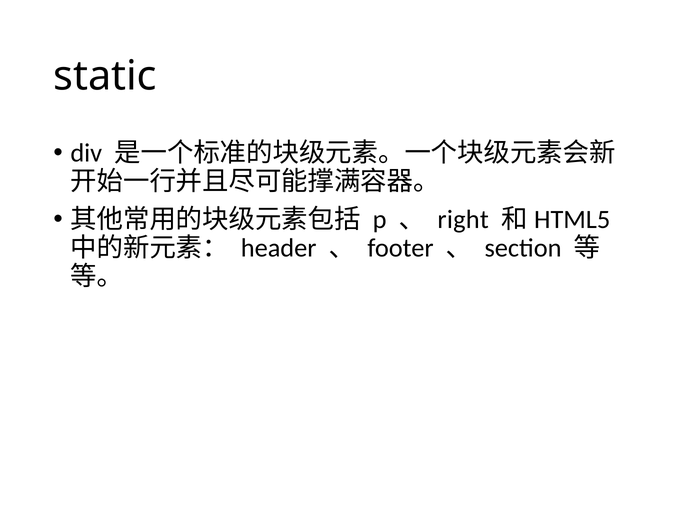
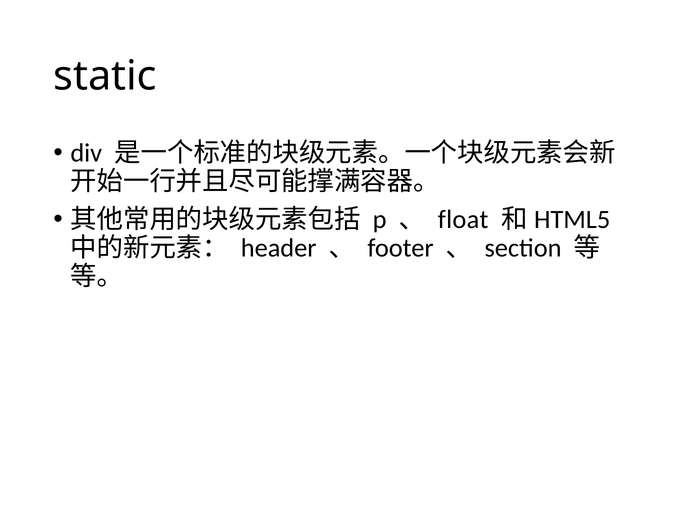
right: right -> float
